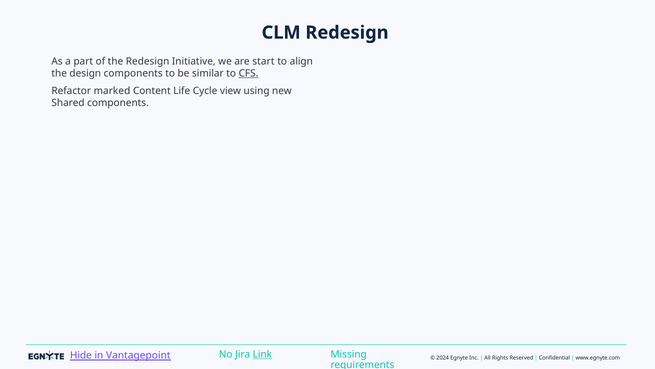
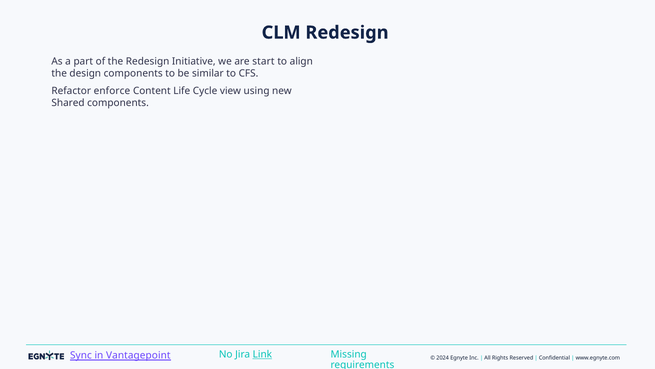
CFS underline: present -> none
marked: marked -> enforce
Hide: Hide -> Sync
